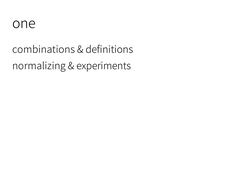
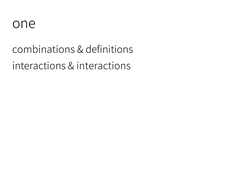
normalizing at (39, 66): normalizing -> interactions
experiments at (104, 66): experiments -> interactions
